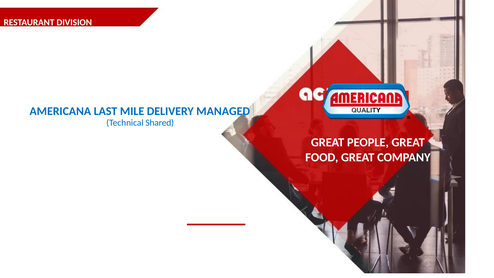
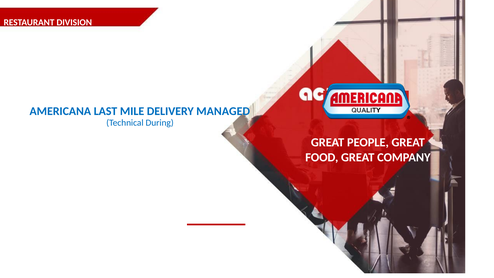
Shared: Shared -> During
